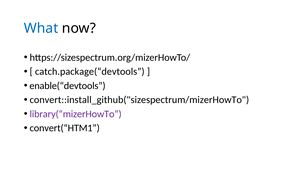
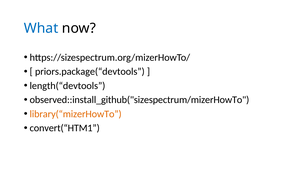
catch.package(“devtools: catch.package(“devtools -> priors.package(“devtools
enable(“devtools: enable(“devtools -> length(“devtools
convert::install_github("sizespectrum/mizerHowTo: convert::install_github("sizespectrum/mizerHowTo -> observed::install_github("sizespectrum/mizerHowTo
library(“mizerHowTo colour: purple -> orange
